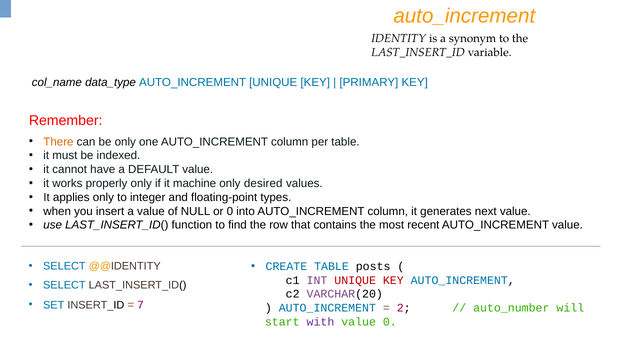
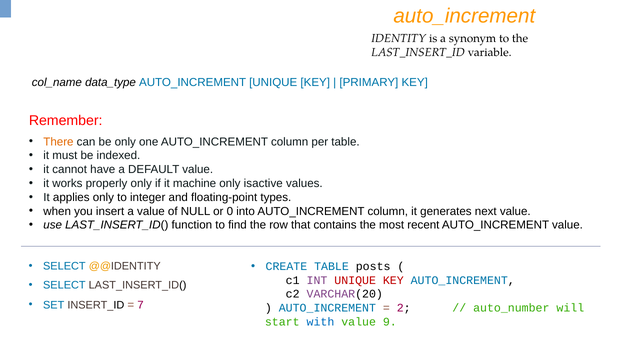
desired: desired -> isactive
with colour: purple -> blue
value 0: 0 -> 9
